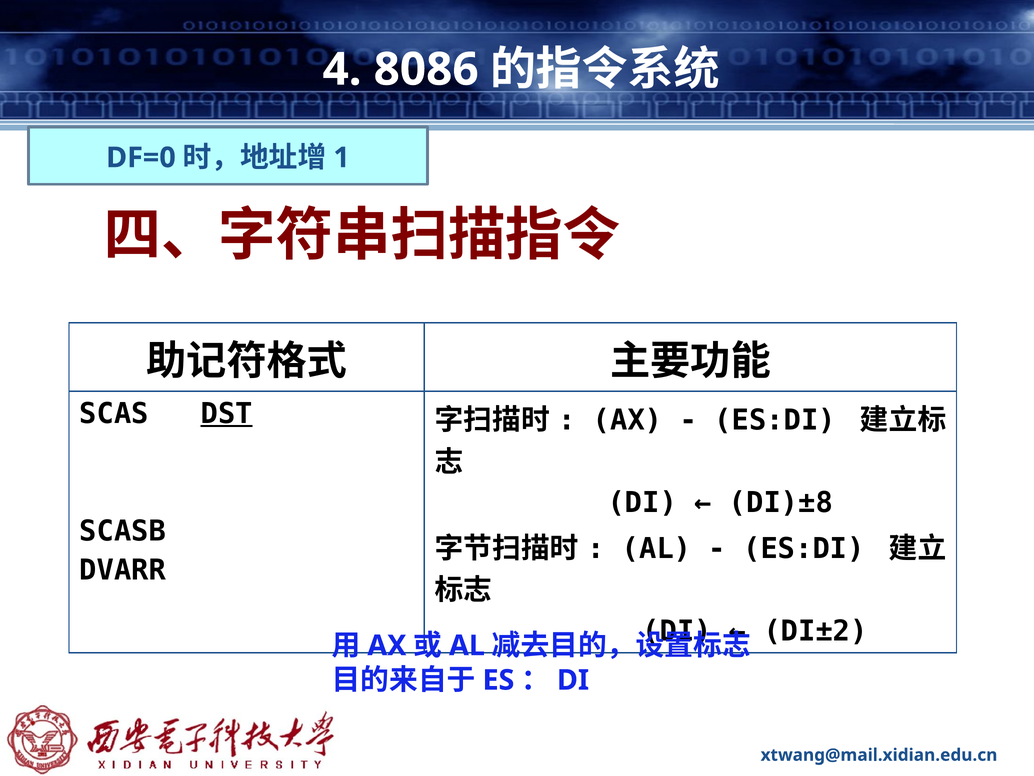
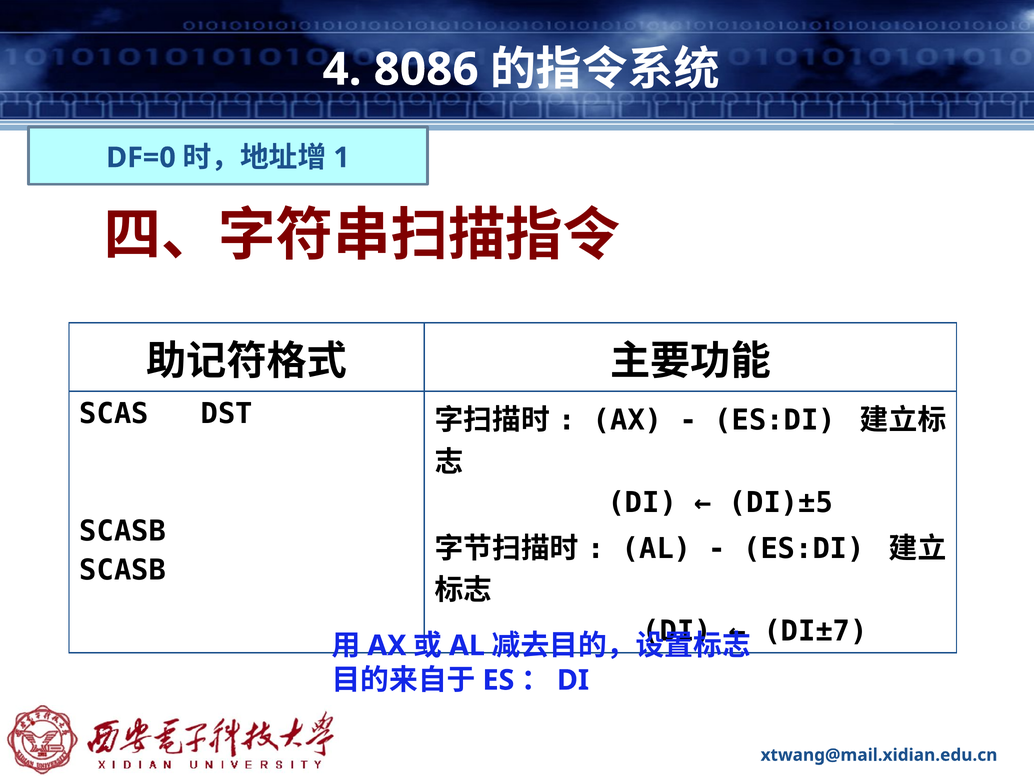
DST underline: present -> none
DI)±8: DI)±8 -> DI)±5
DVARR at (123, 570): DVARR -> SCASB
DI±2: DI±2 -> DI±7
